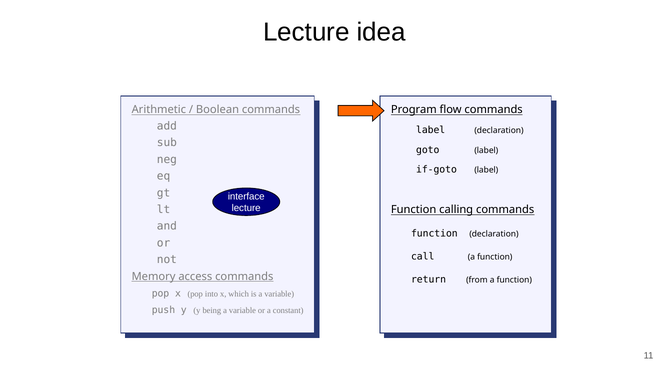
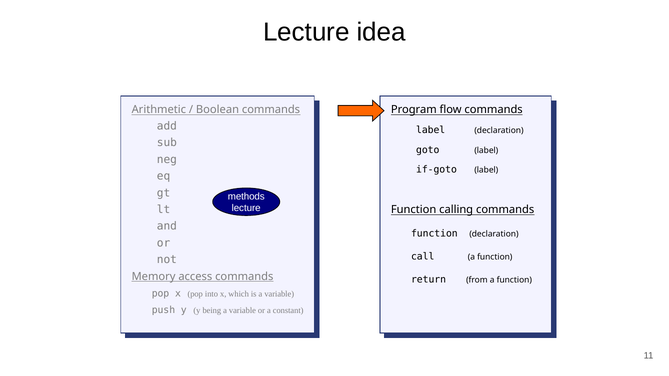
interface: interface -> methods
